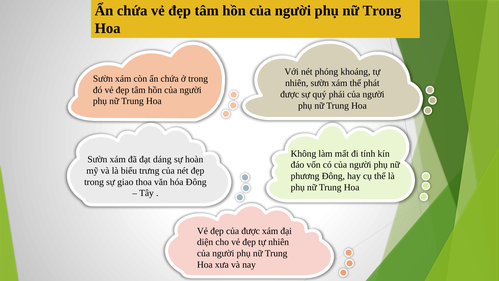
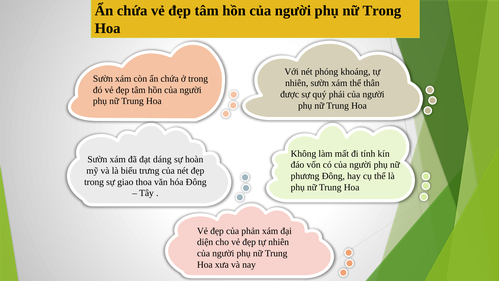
phát: phát -> thân
của được: được -> phản
